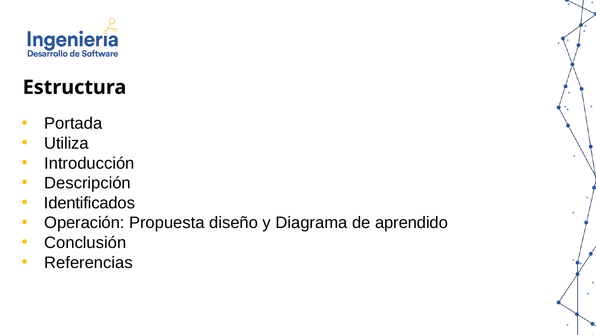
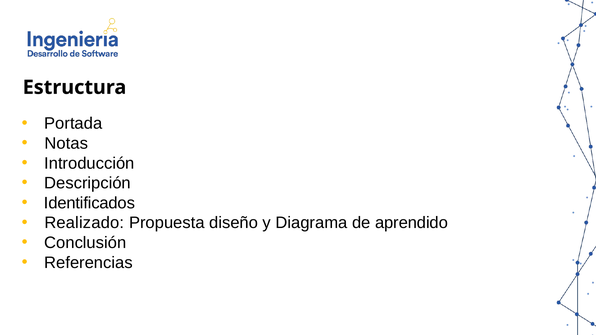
Utiliza: Utiliza -> Notas
Operación: Operación -> Realizado
